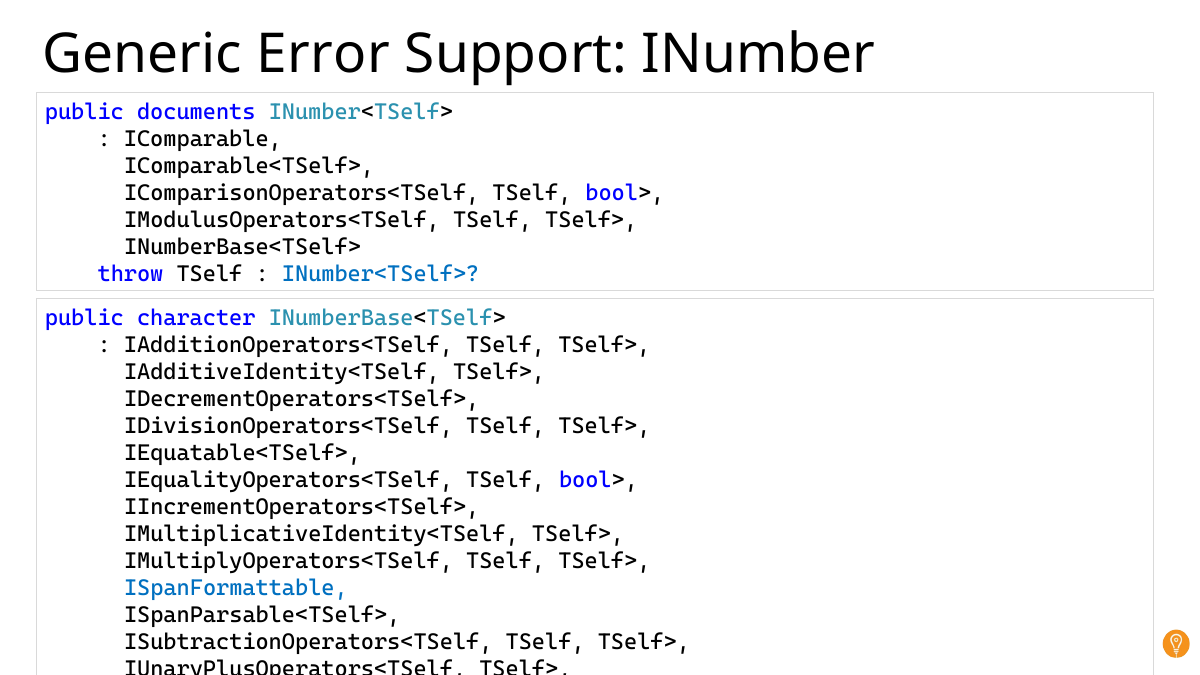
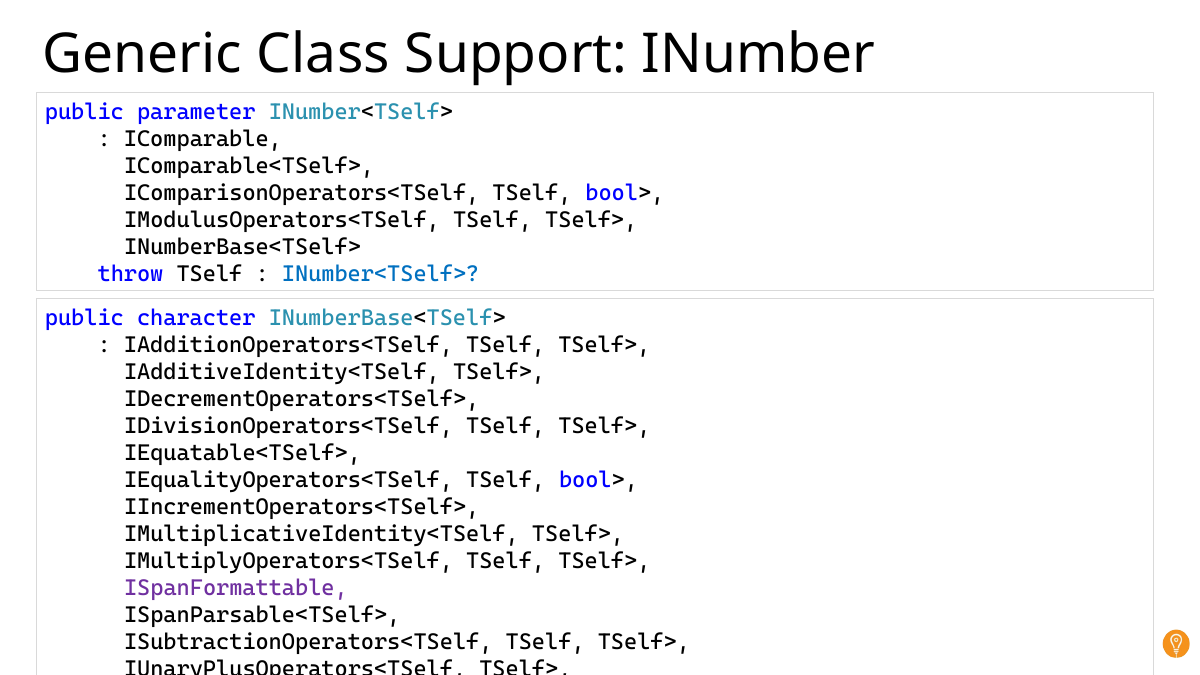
Error: Error -> Class
documents: documents -> parameter
ISpanFormattable colour: blue -> purple
